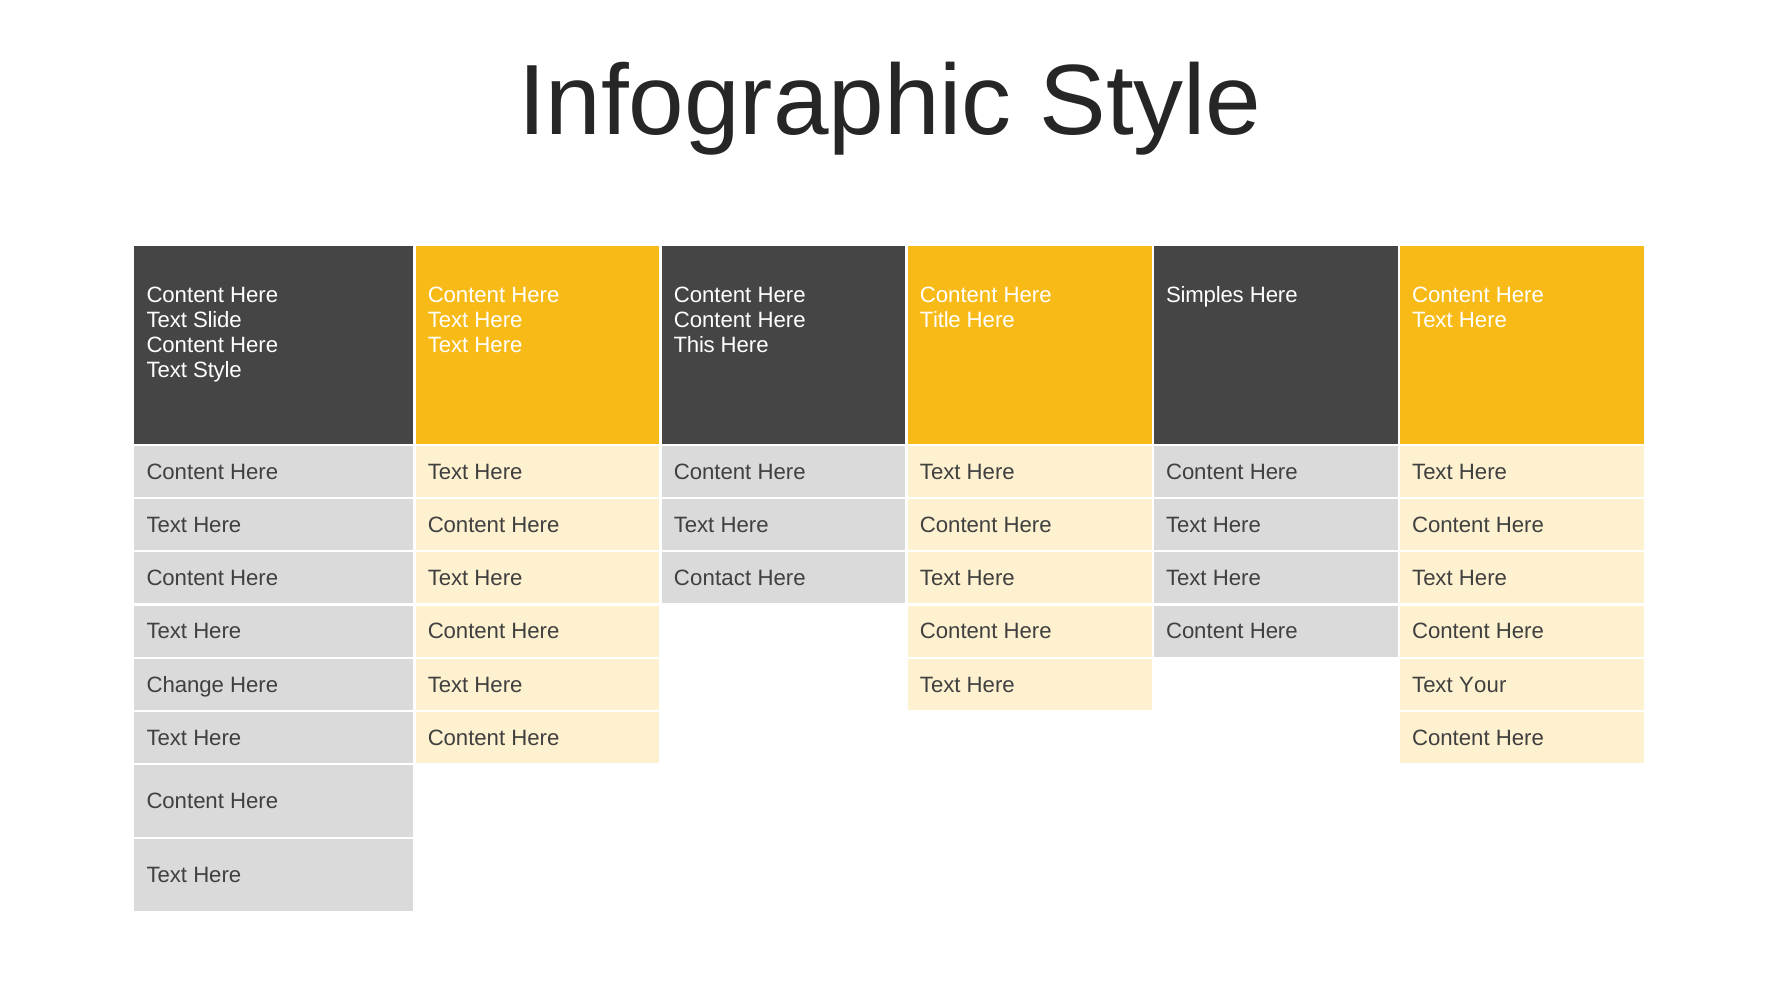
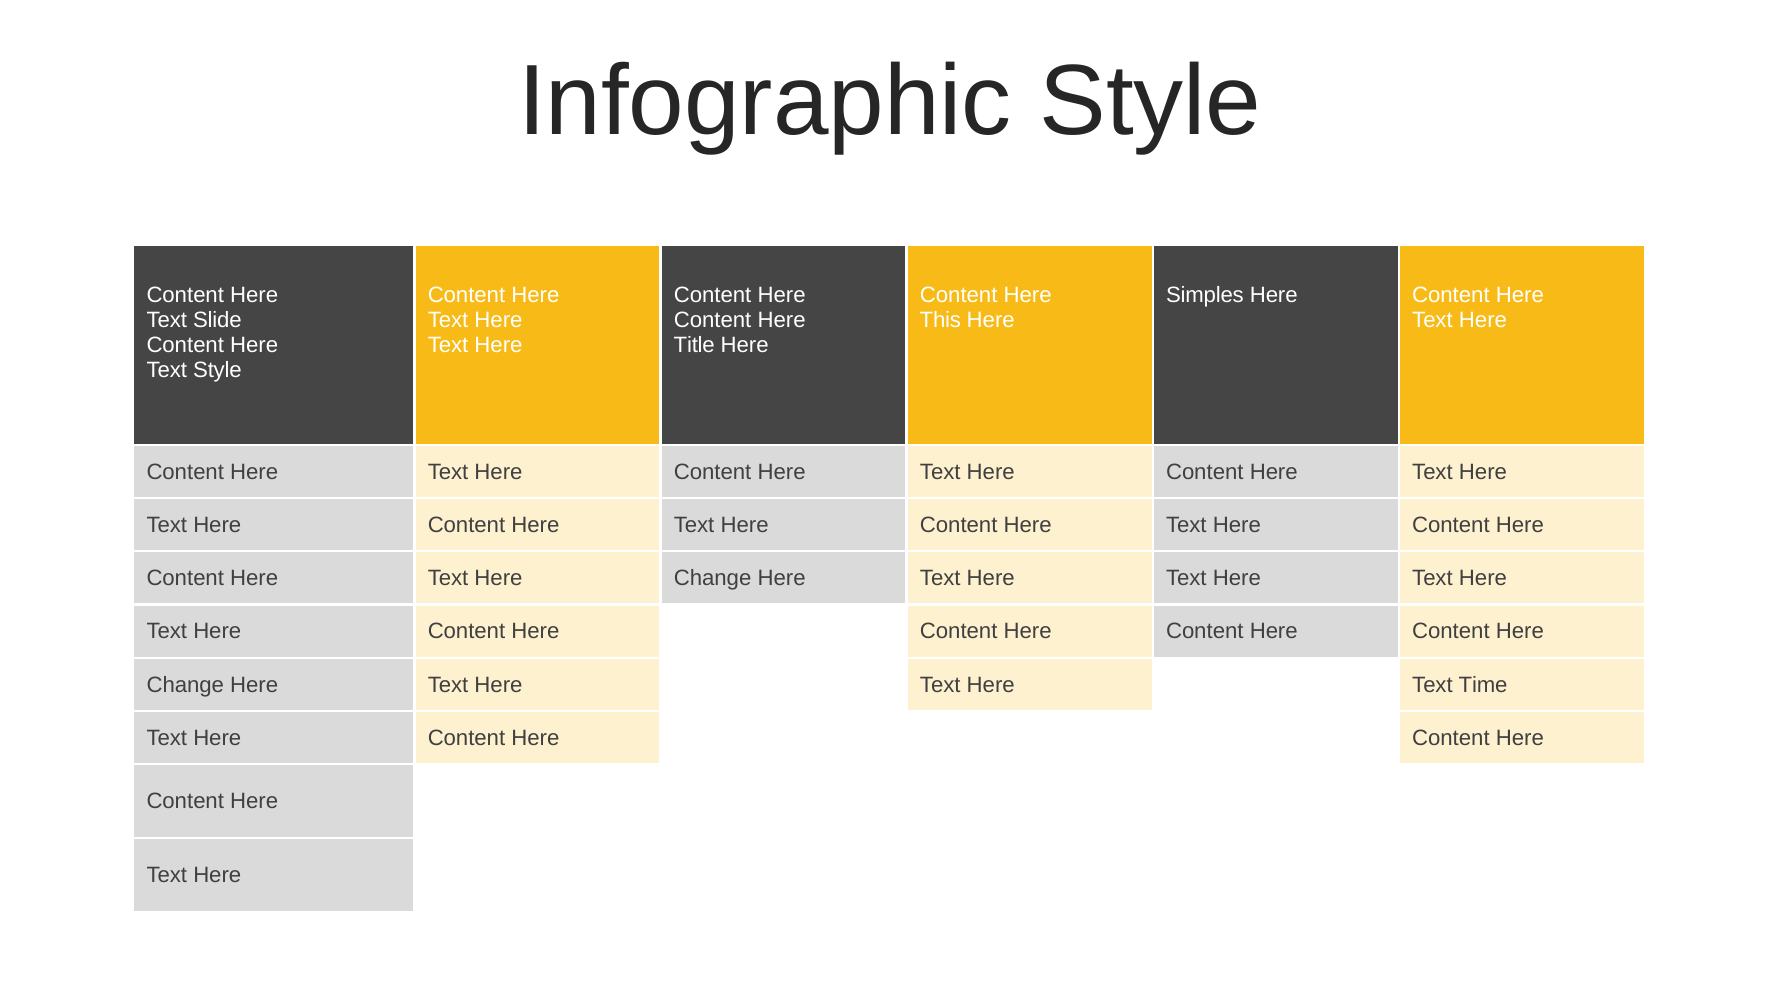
Title: Title -> This
This: This -> Title
Text Here Contact: Contact -> Change
Your: Your -> Time
